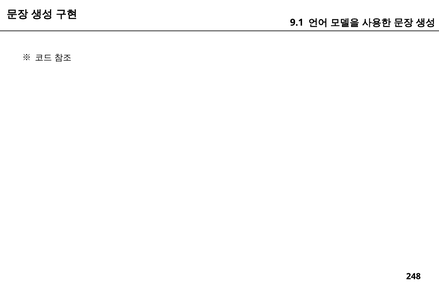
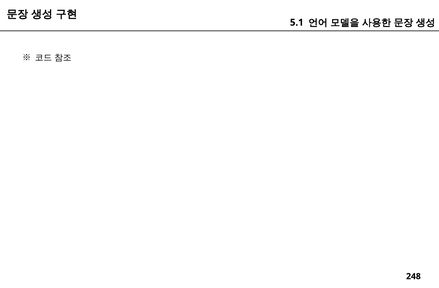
9.1: 9.1 -> 5.1
